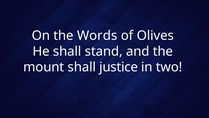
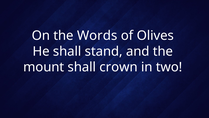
justice: justice -> crown
